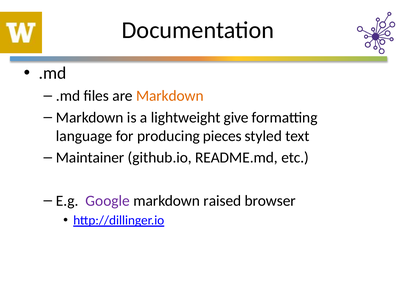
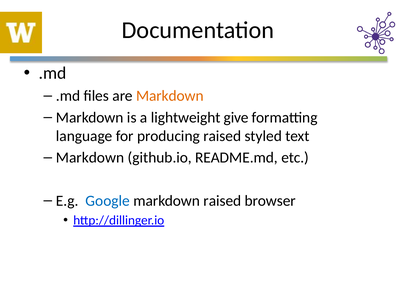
producing pieces: pieces -> raised
Maintainer at (90, 158): Maintainer -> Markdown
Google colour: purple -> blue
